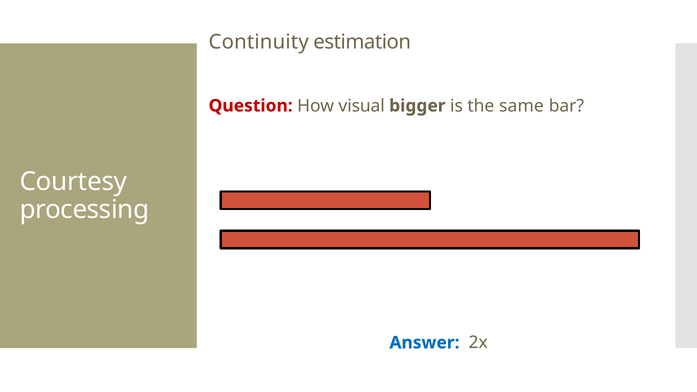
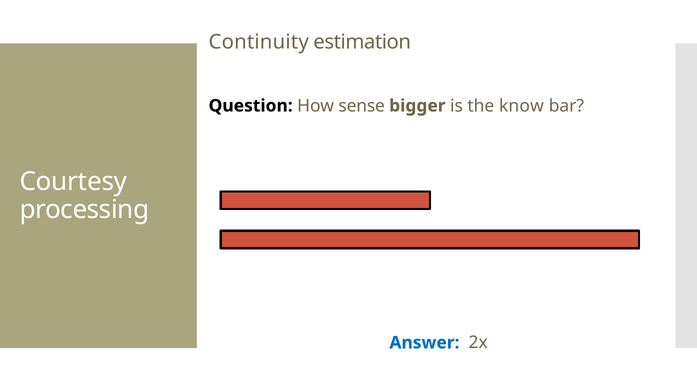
Question colour: red -> black
visual: visual -> sense
same: same -> know
